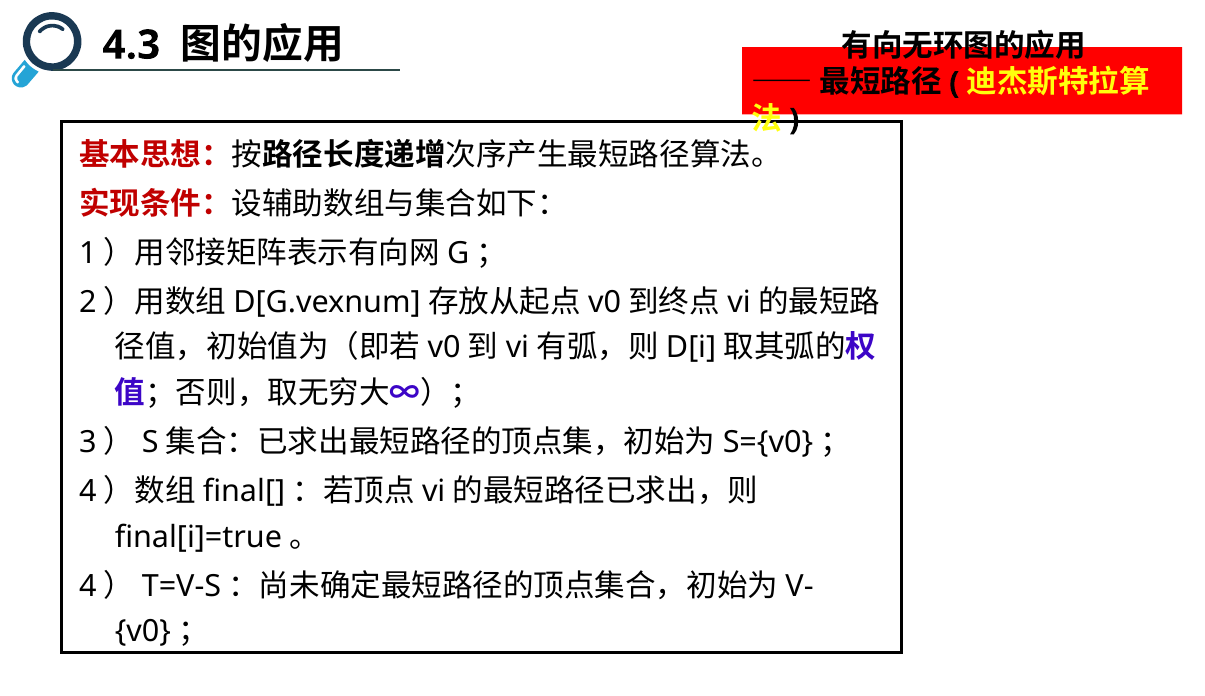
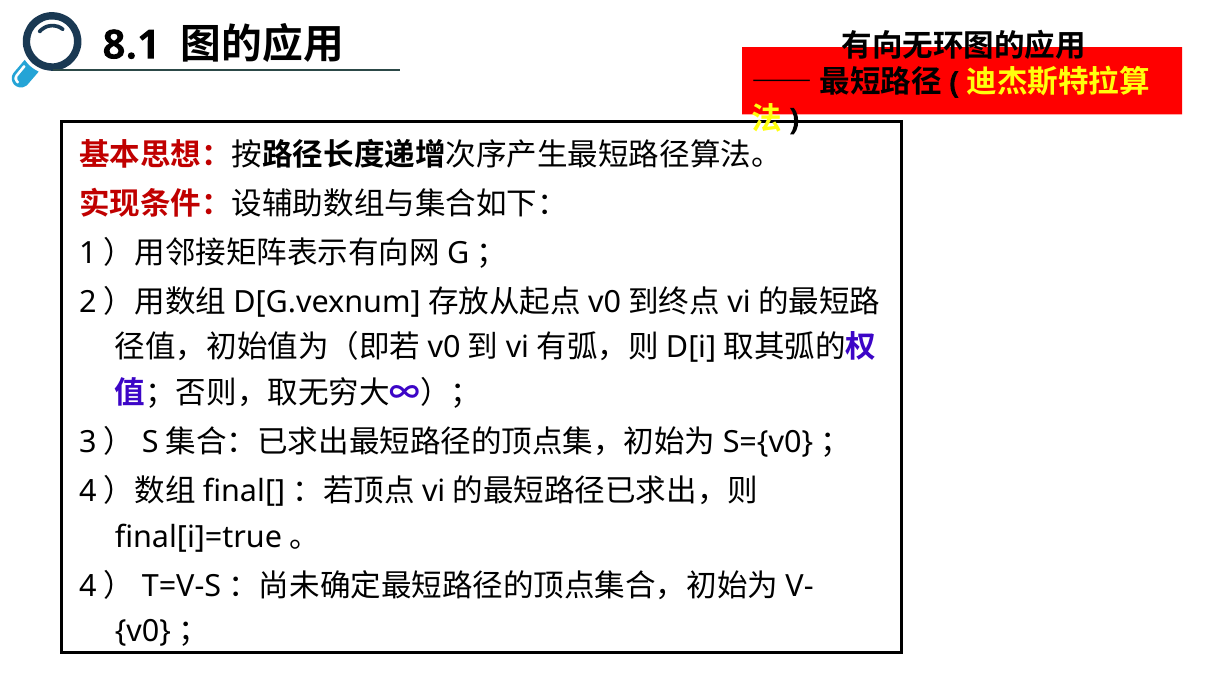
4.3: 4.3 -> 8.1
